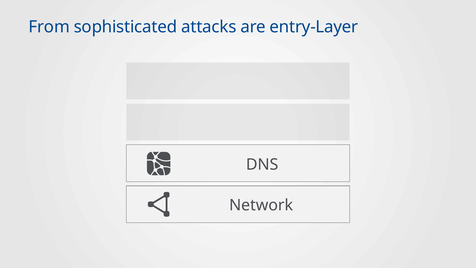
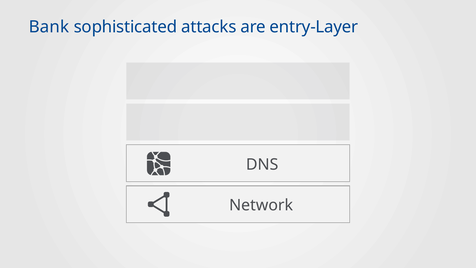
From: From -> Bank
